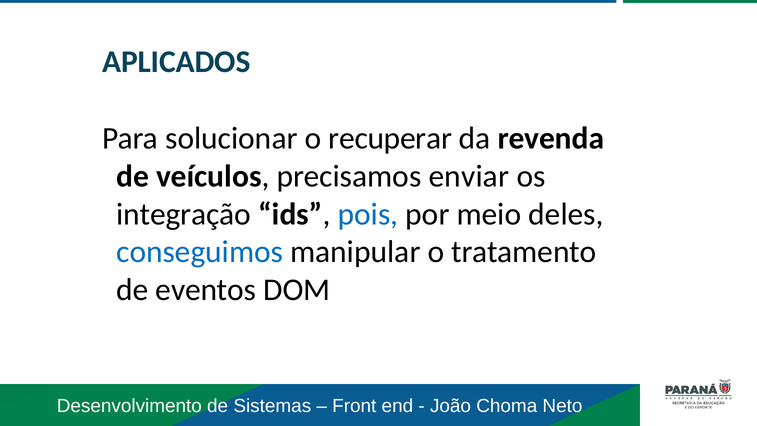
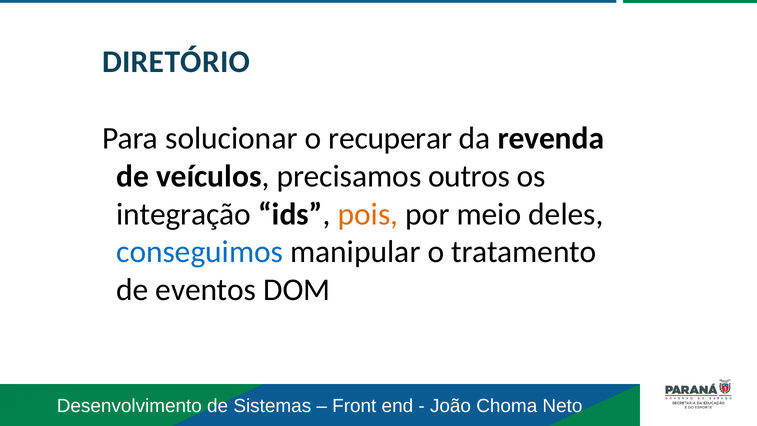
APLICADOS: APLICADOS -> DIRETÓRIO
enviar: enviar -> outros
pois colour: blue -> orange
